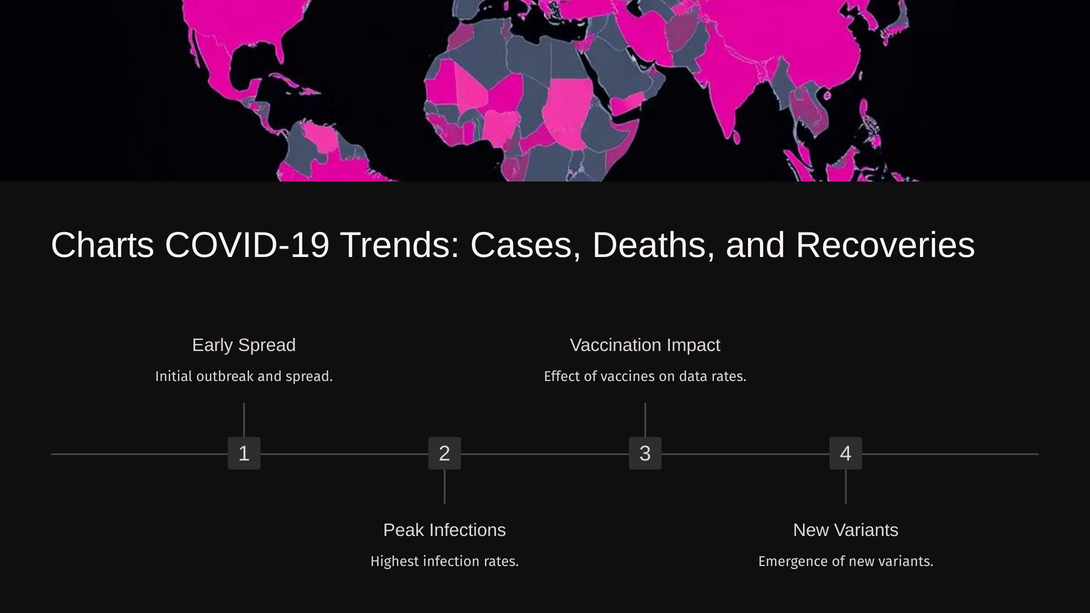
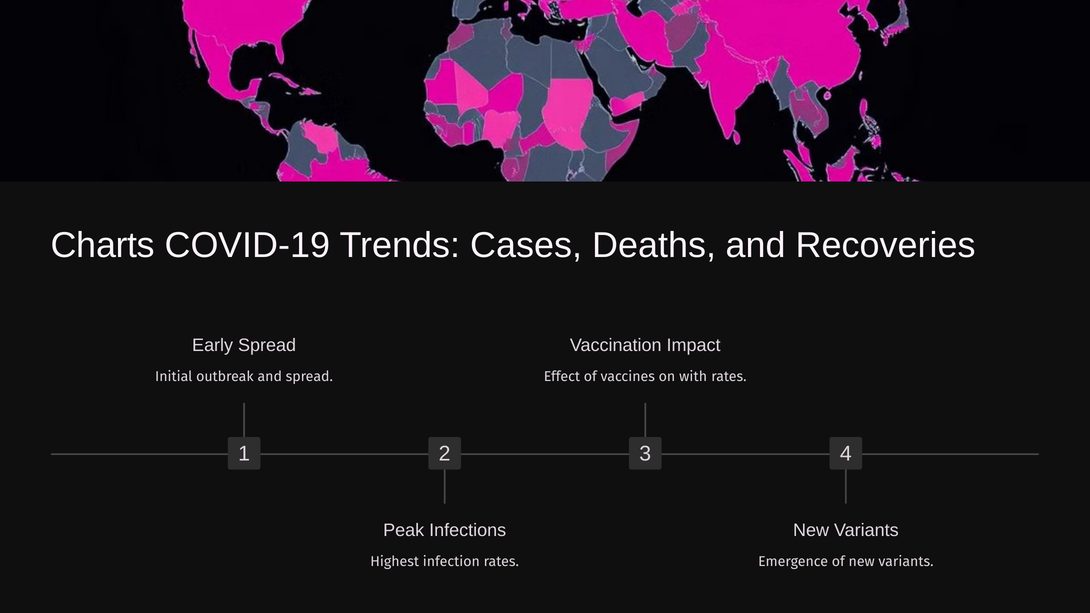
data: data -> with
